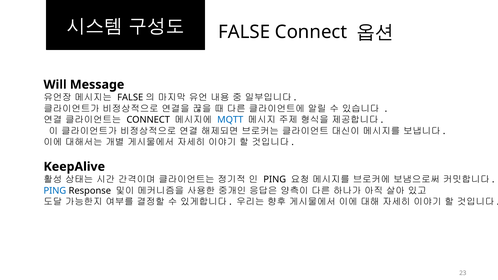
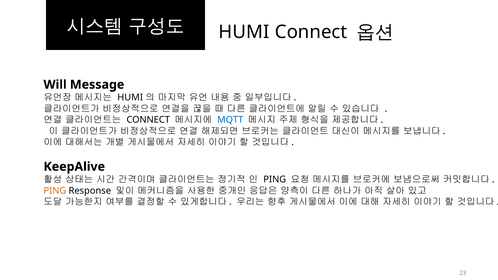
FALSE at (244, 32): FALSE -> HUMI
FALSE at (130, 97): FALSE -> HUMI
PING at (55, 191) colour: blue -> orange
